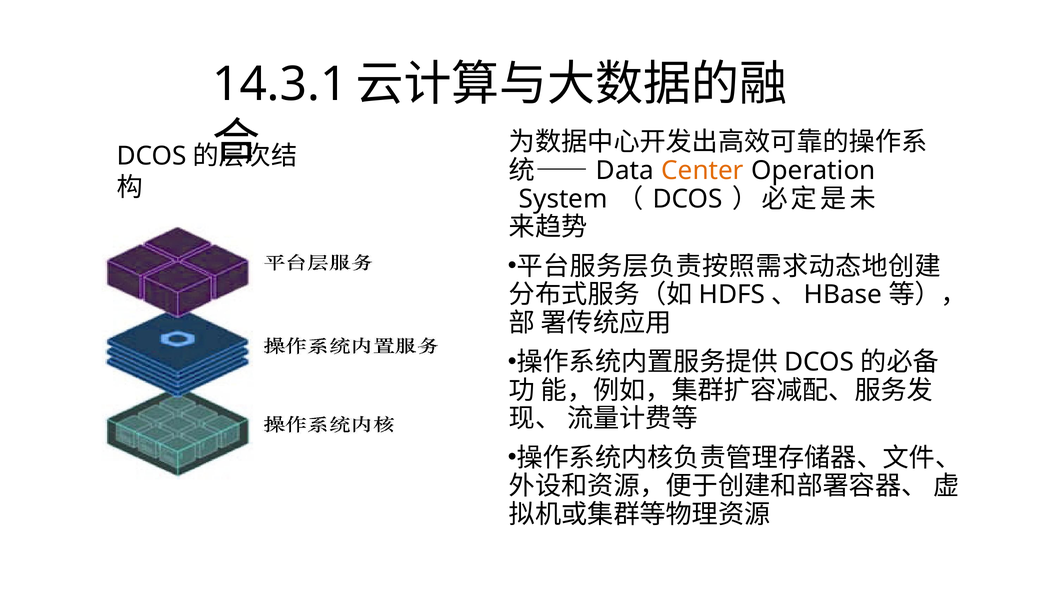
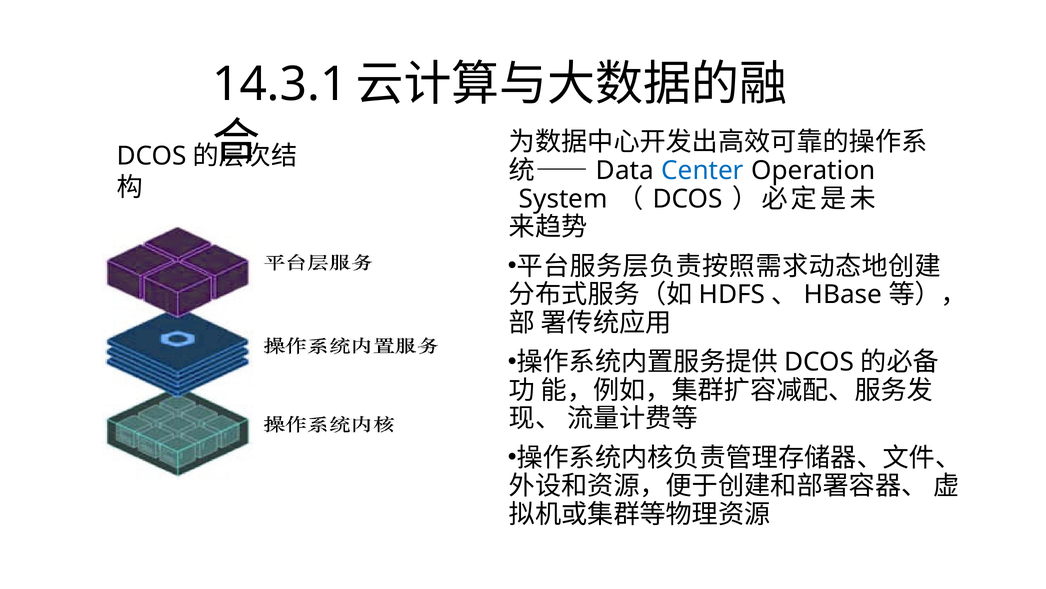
Center colour: orange -> blue
